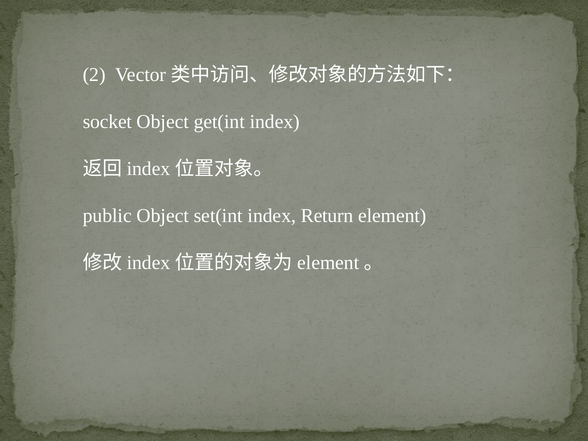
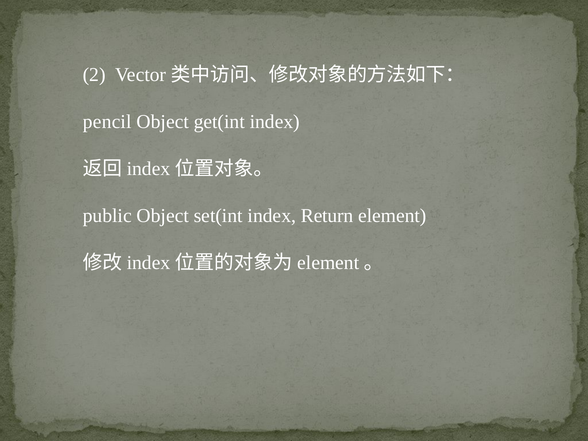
socket: socket -> pencil
